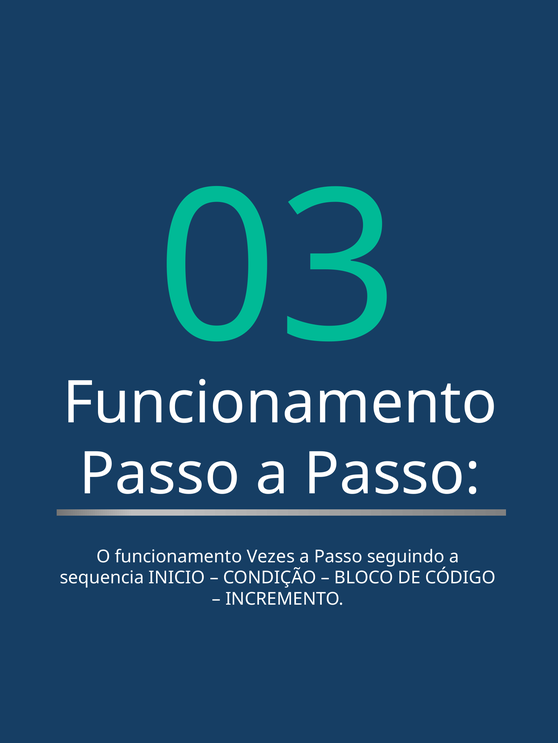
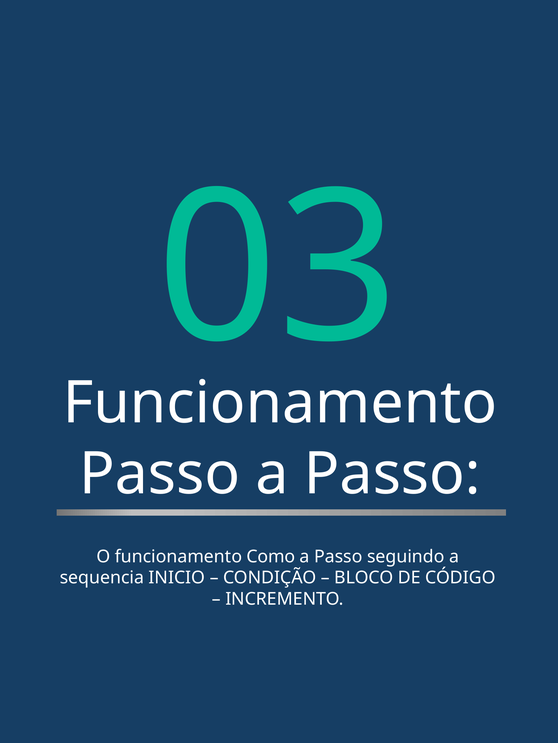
Vezes: Vezes -> Como
